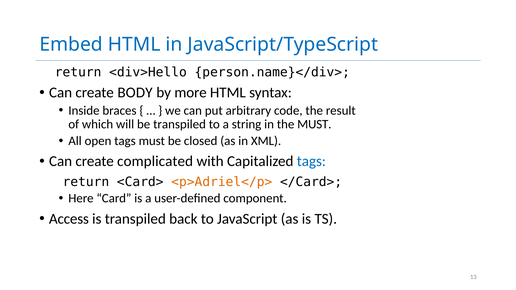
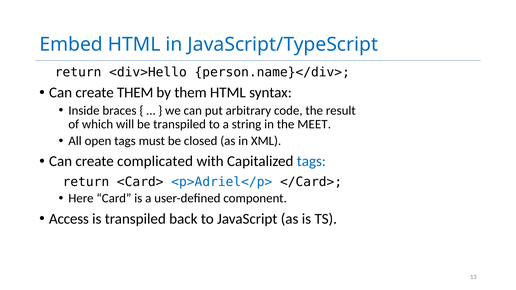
create BODY: BODY -> THEM
by more: more -> them
the MUST: MUST -> MEET
<p>Adriel</p> colour: orange -> blue
